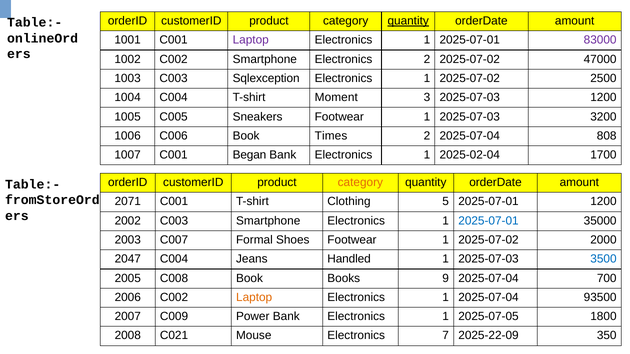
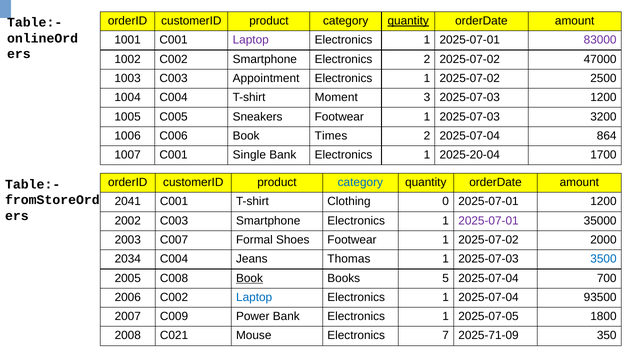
Sqlexception: Sqlexception -> Appointment
808: 808 -> 864
Began: Began -> Single
2025-02-04: 2025-02-04 -> 2025-20-04
category at (360, 183) colour: orange -> blue
2071: 2071 -> 2041
5: 5 -> 0
2025-07-01 at (488, 221) colour: blue -> purple
2047: 2047 -> 2034
Handled: Handled -> Thomas
Book at (250, 278) underline: none -> present
9: 9 -> 5
Laptop at (254, 298) colour: orange -> blue
2025-22-09: 2025-22-09 -> 2025-71-09
